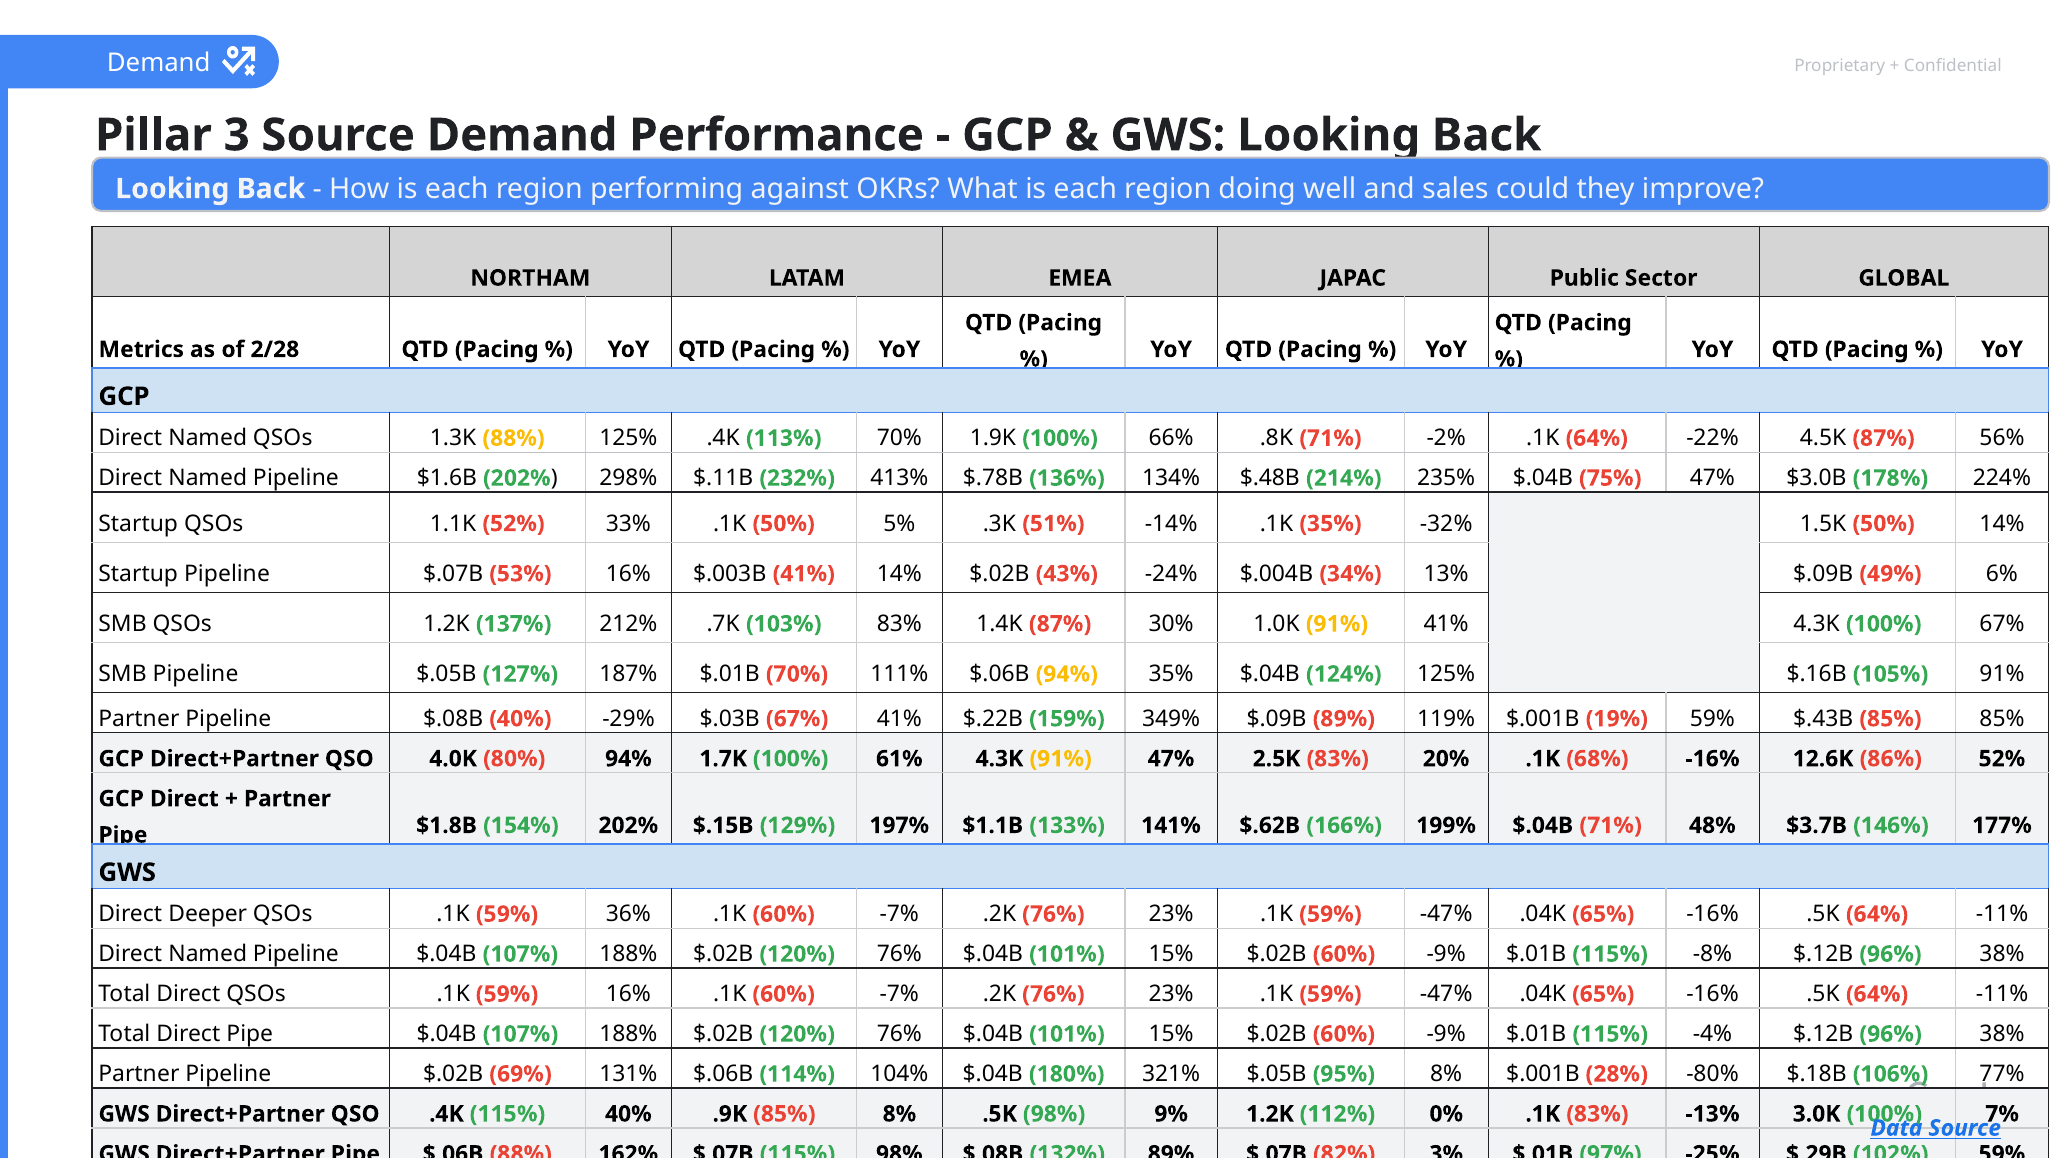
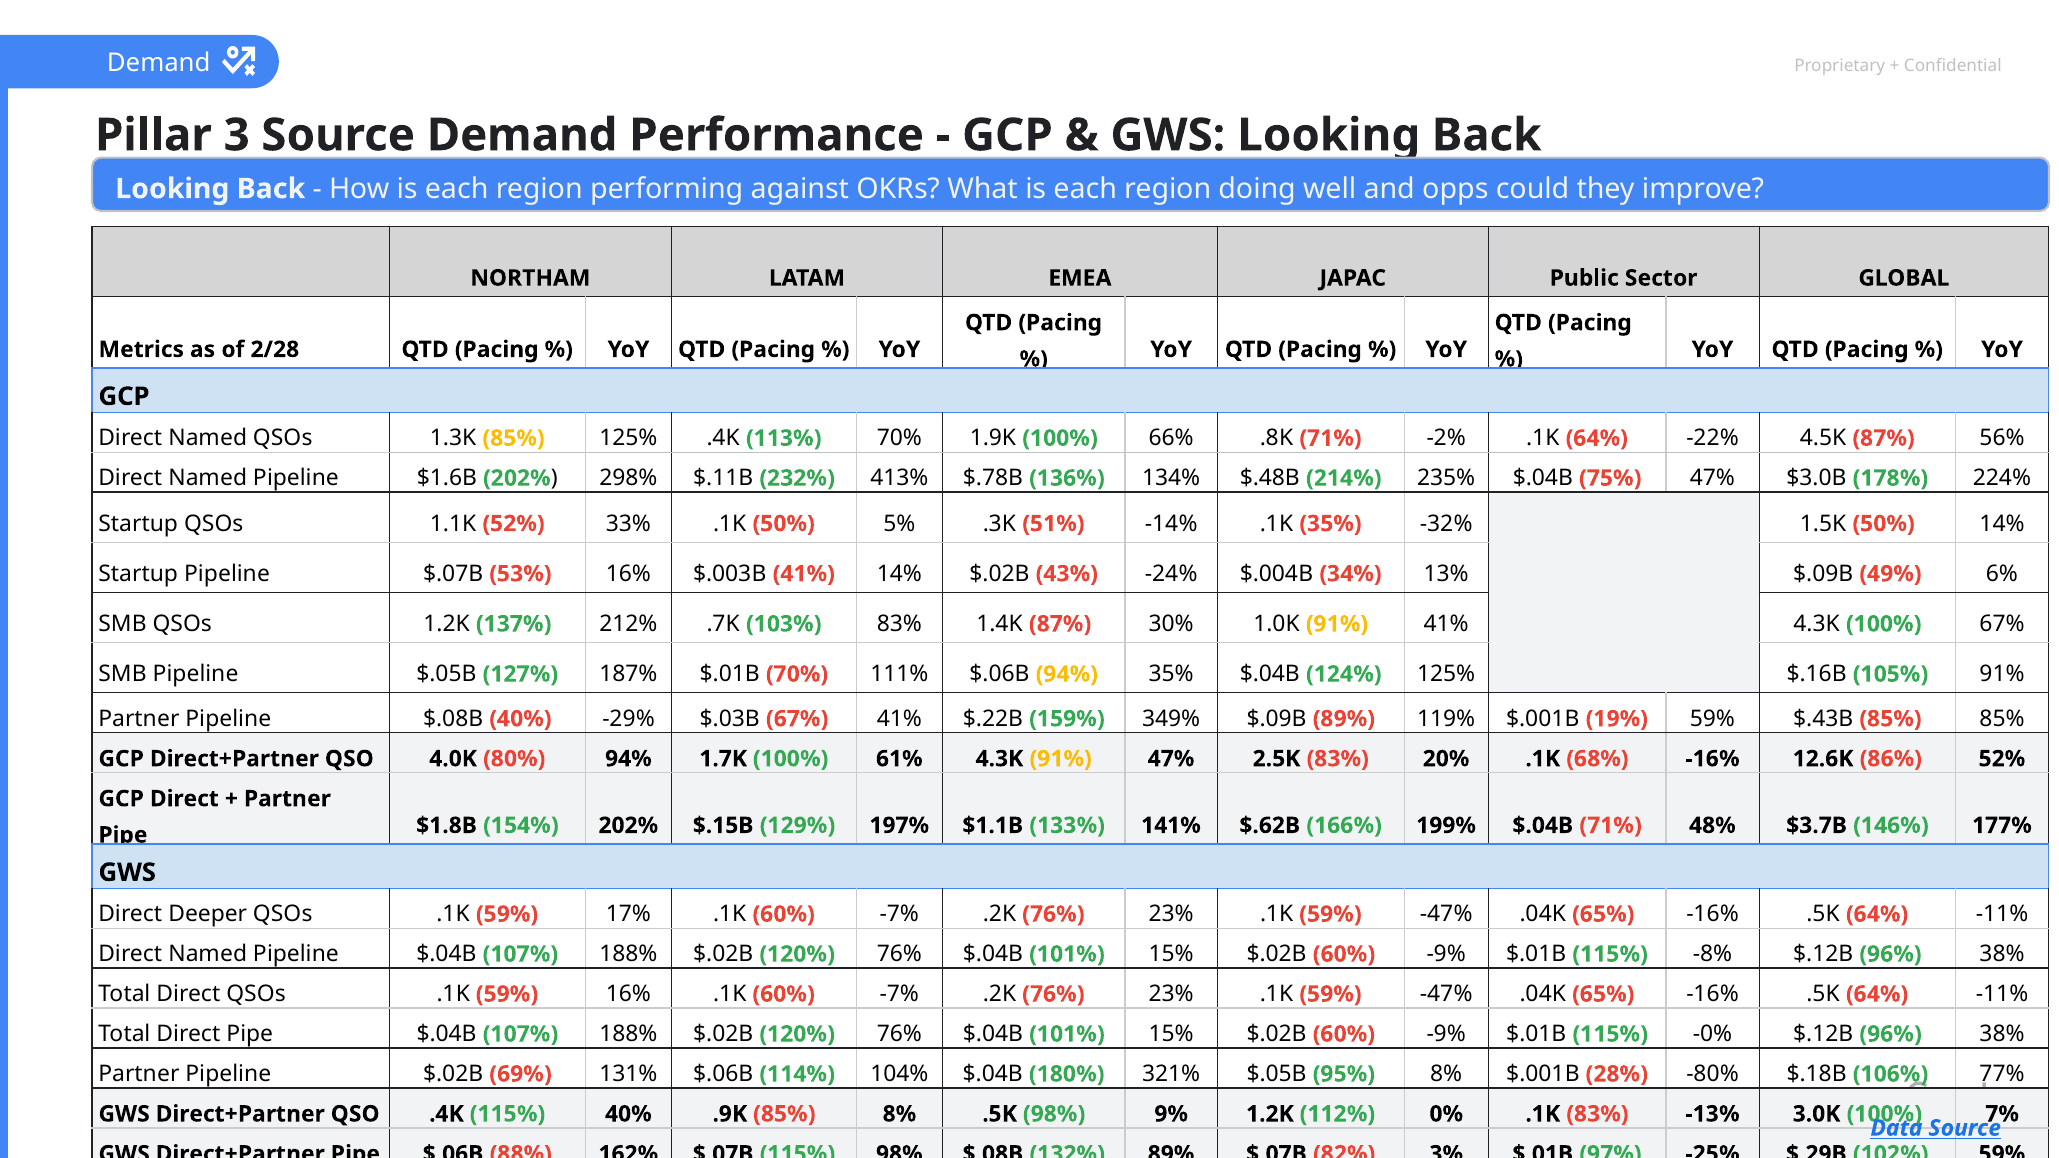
sales: sales -> opps
1.3K 88%: 88% -> 85%
36%: 36% -> 17%
-4%: -4% -> -0%
